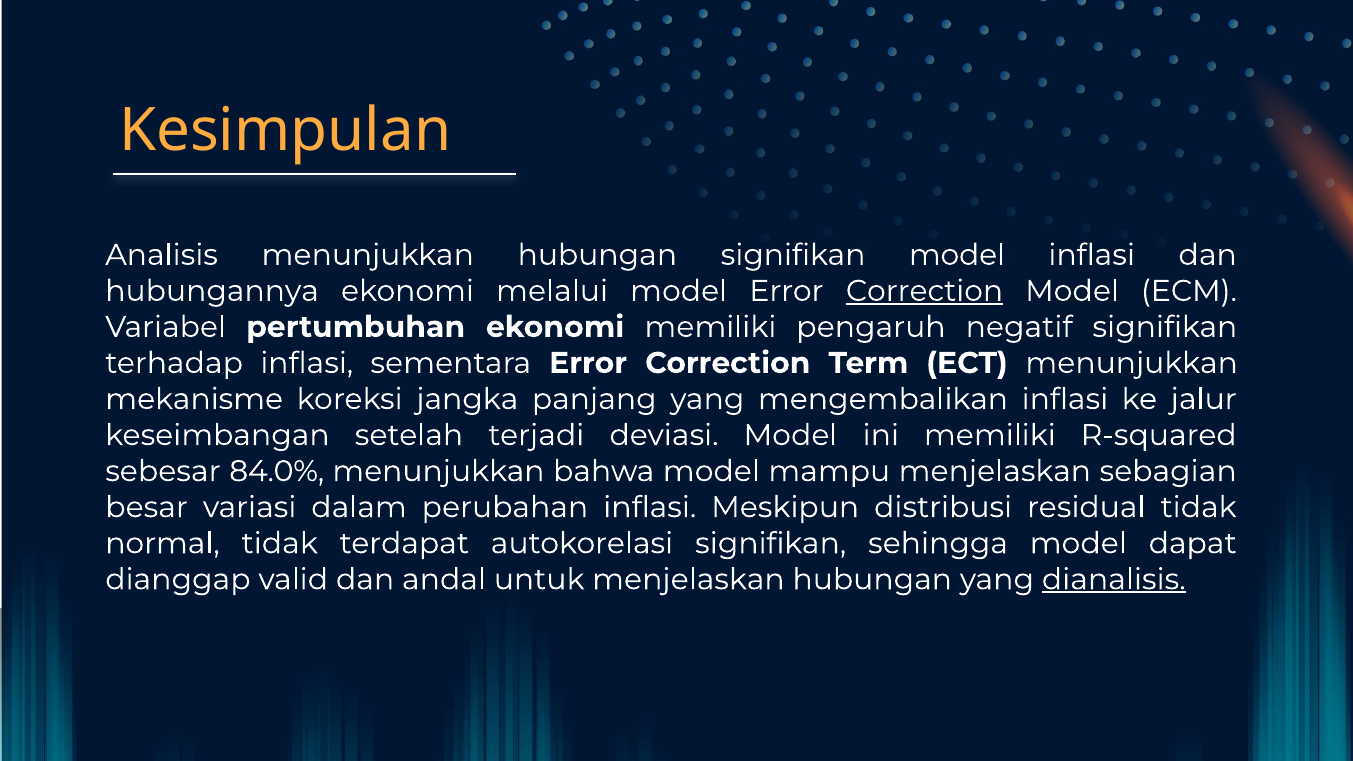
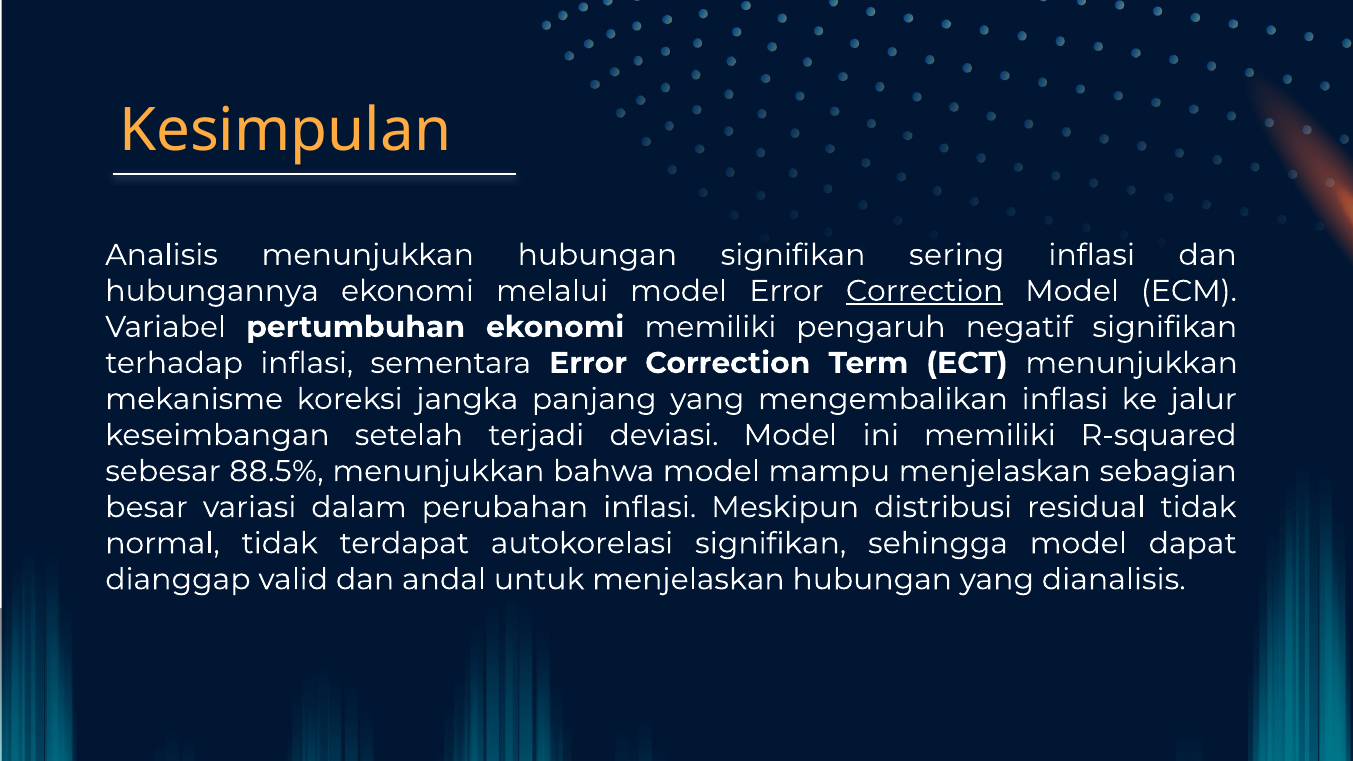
signifikan model: model -> sering
84.0%: 84.0% -> 88.5%
dianalisis underline: present -> none
